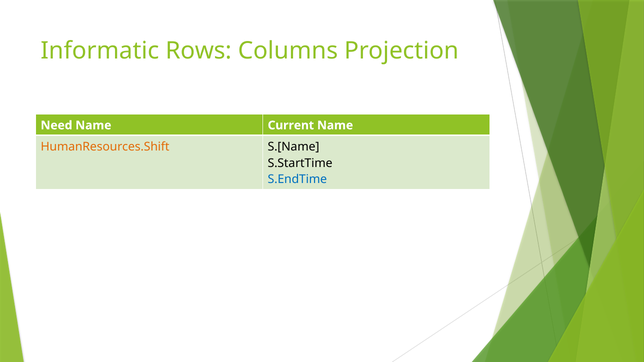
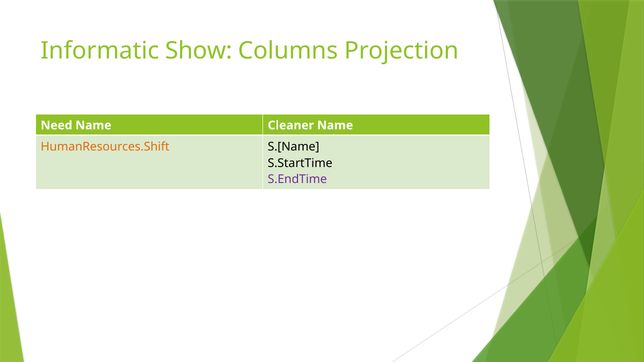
Rows: Rows -> Show
Current: Current -> Cleaner
S.EndTime colour: blue -> purple
